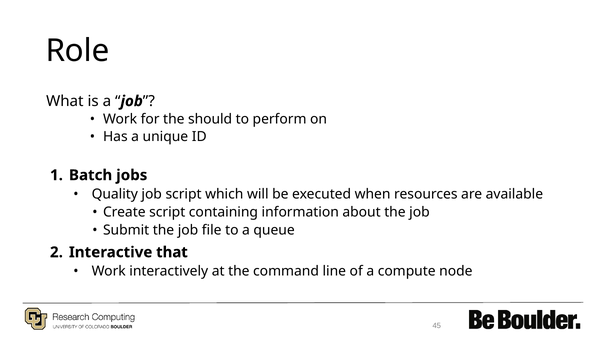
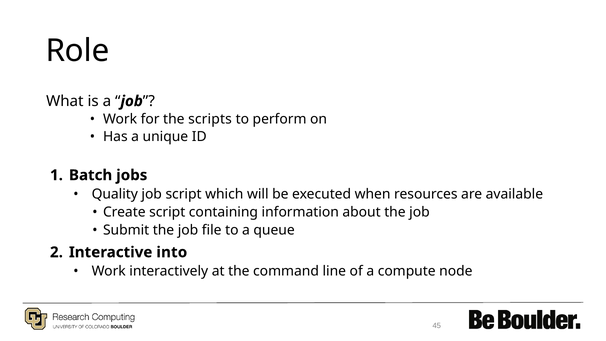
should: should -> scripts
that: that -> into
